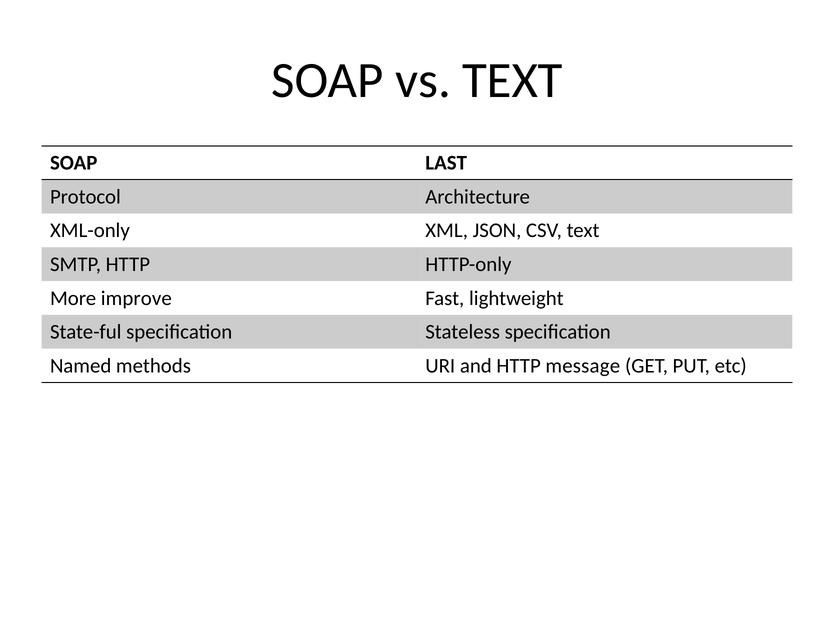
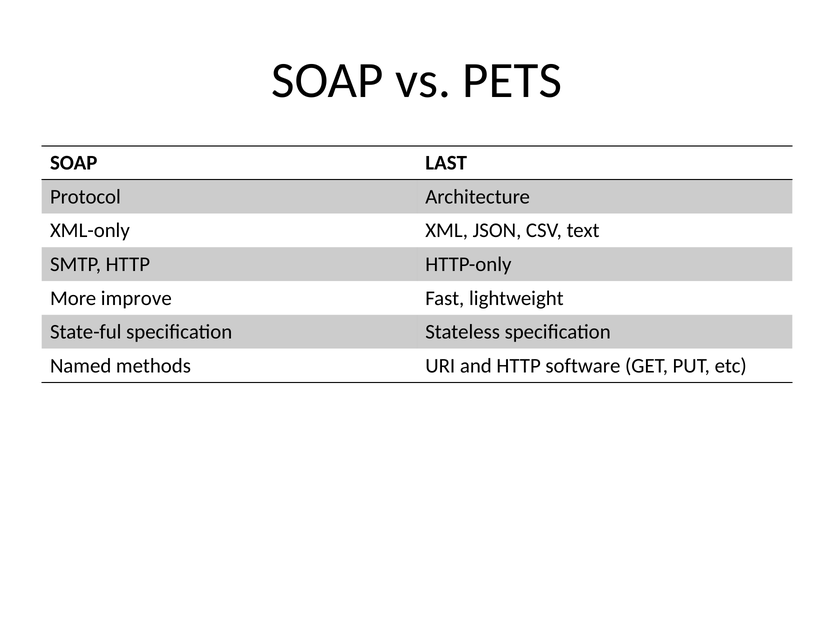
vs TEXT: TEXT -> PETS
message: message -> software
